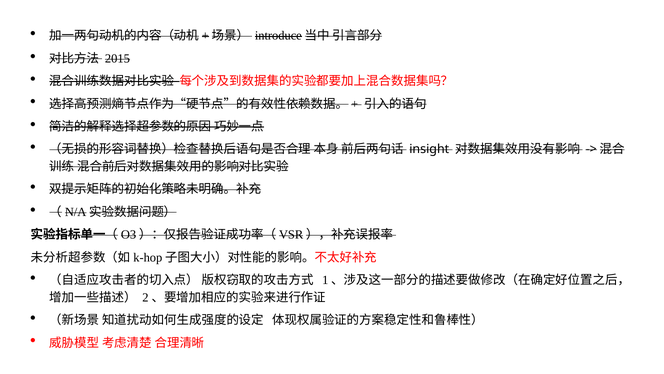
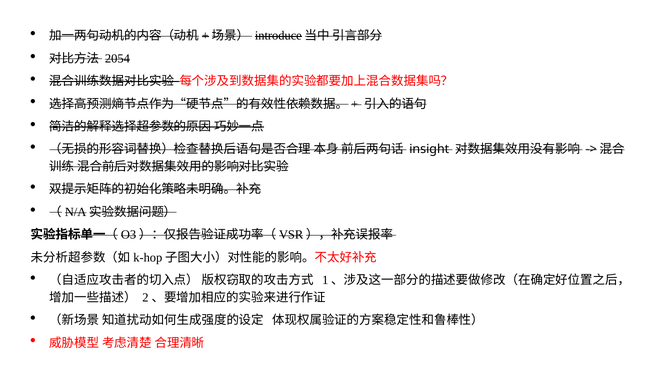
2015: 2015 -> 2054
